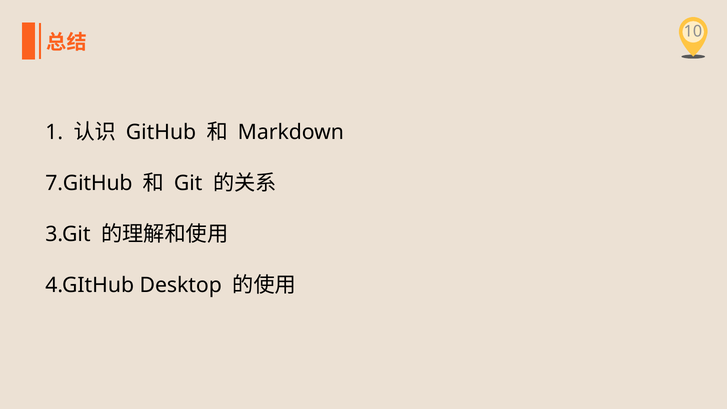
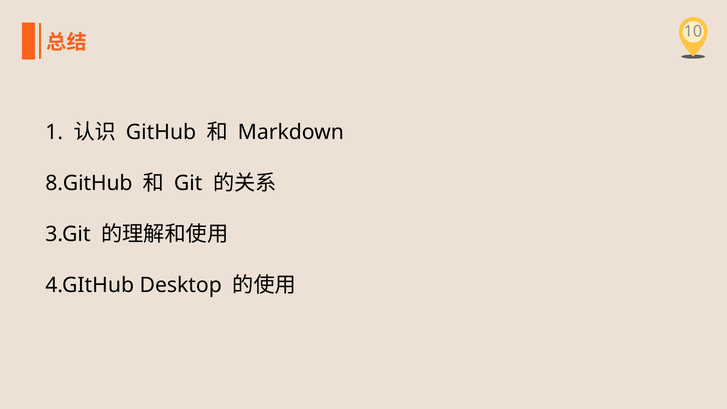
7.GitHub: 7.GitHub -> 8.GitHub
